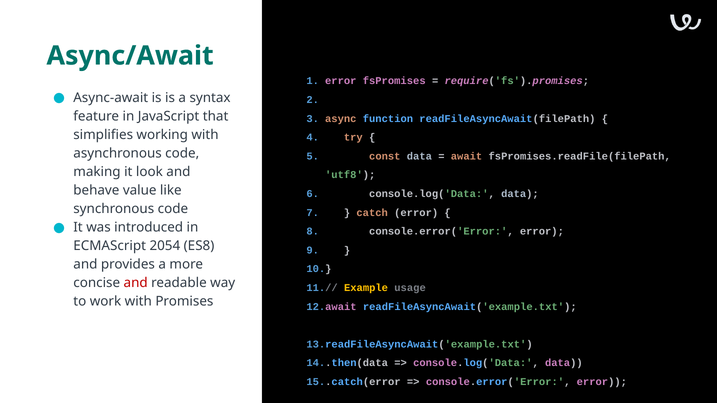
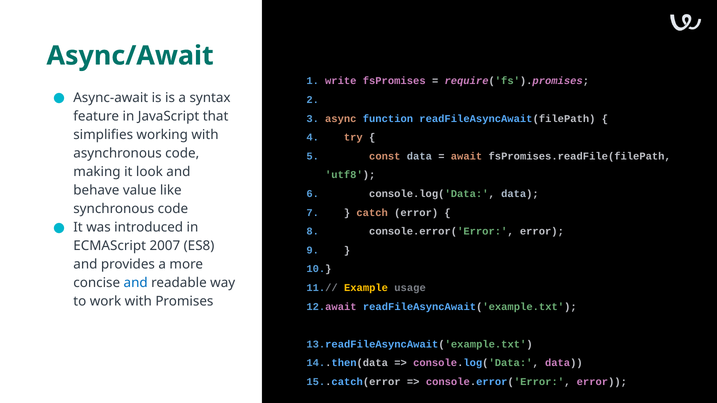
error at (341, 81): error -> write
2054: 2054 -> 2007
and at (136, 283) colour: red -> blue
